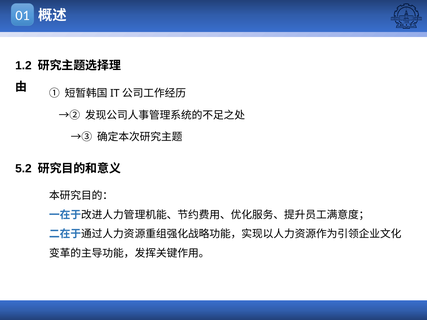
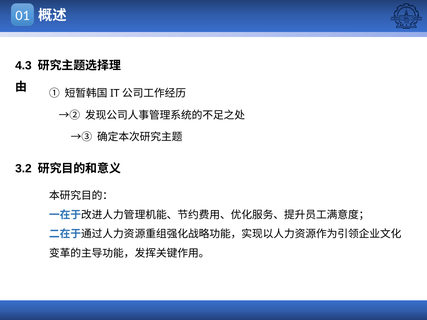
1.2: 1.2 -> 4.3
5.2: 5.2 -> 3.2
